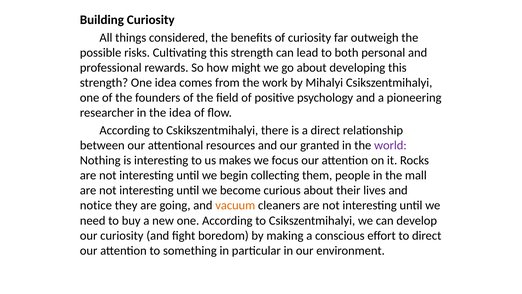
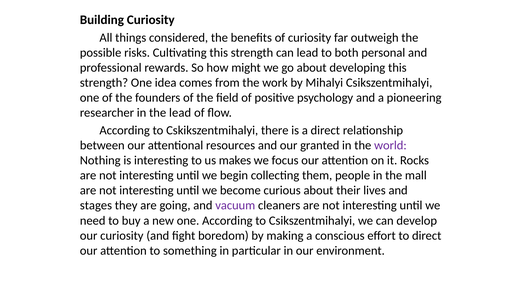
the idea: idea -> lead
notice: notice -> stages
vacuum colour: orange -> purple
